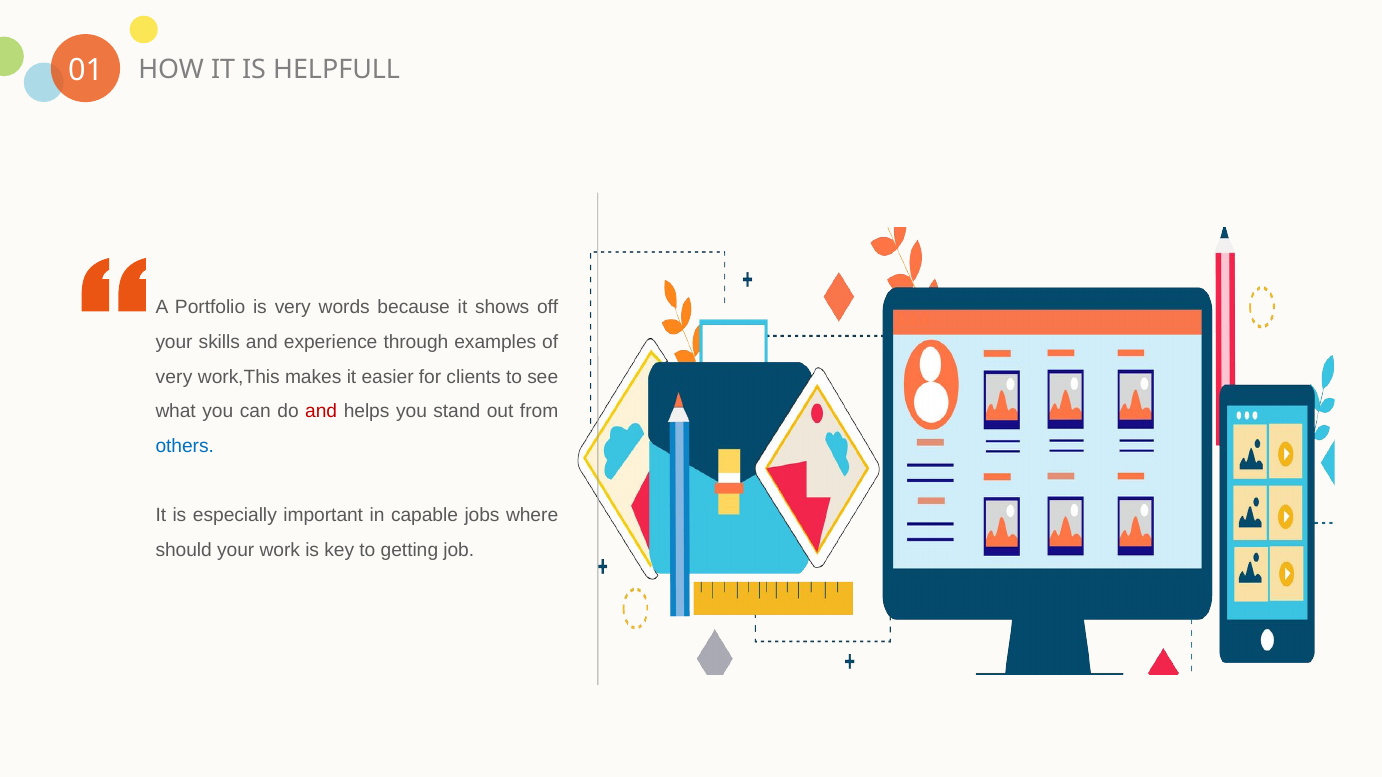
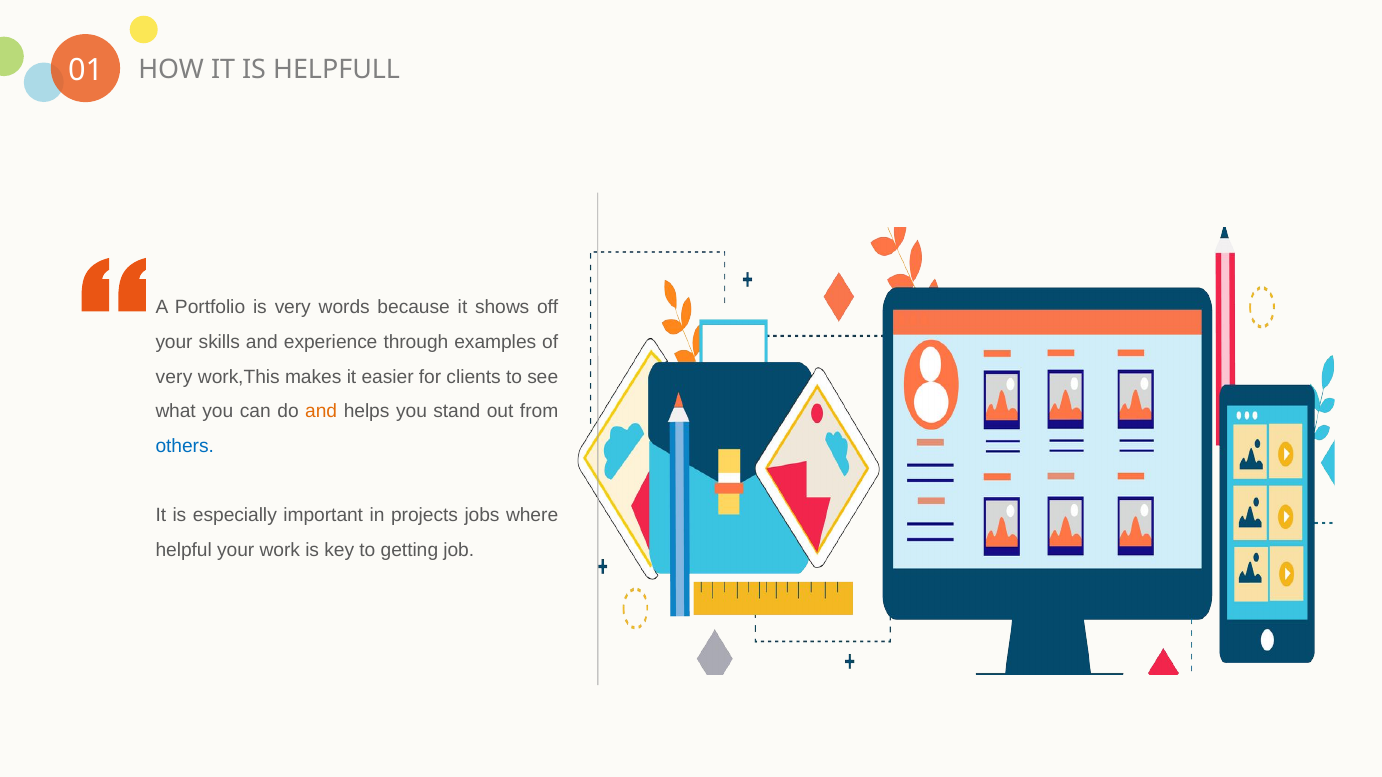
and at (321, 411) colour: red -> orange
capable: capable -> projects
should: should -> helpful
